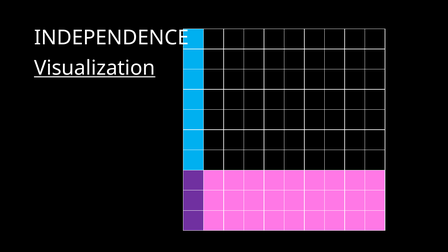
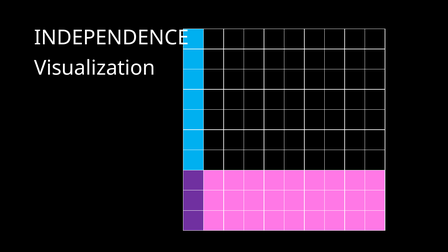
Visualization underline: present -> none
